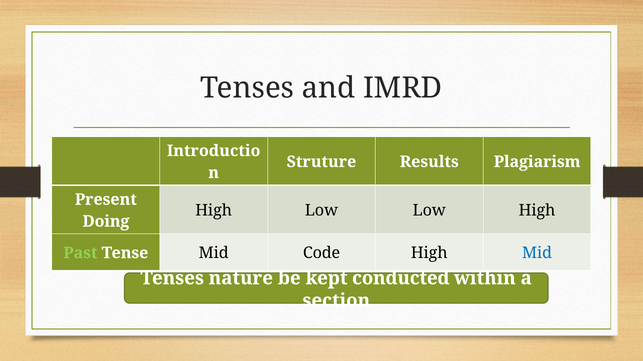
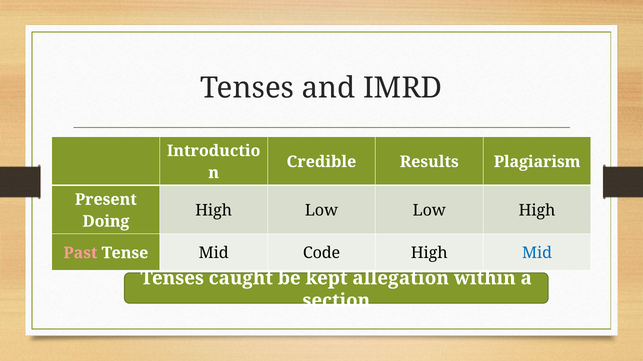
Struture: Struture -> Credible
Past colour: light green -> pink
nature: nature -> caught
conducted: conducted -> allegation
